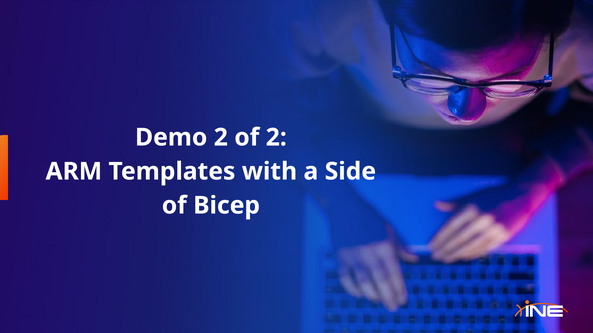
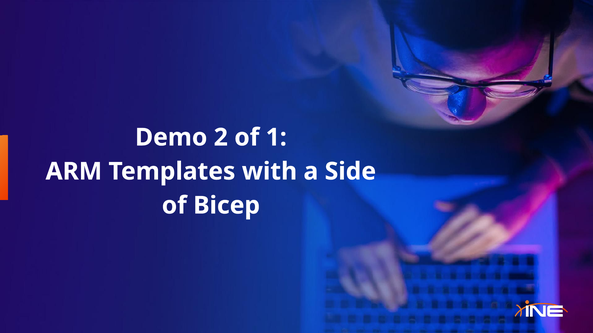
of 2: 2 -> 1
